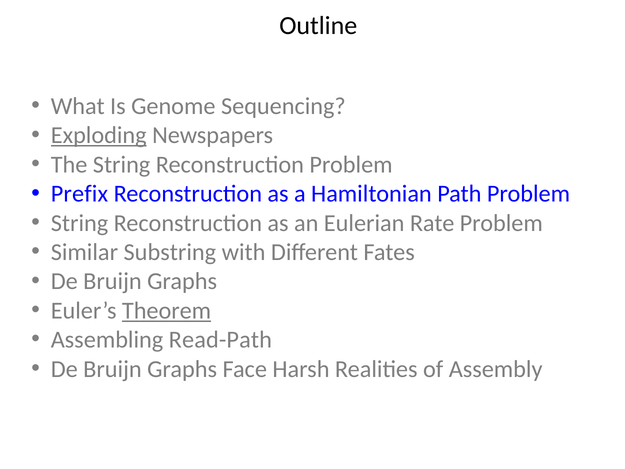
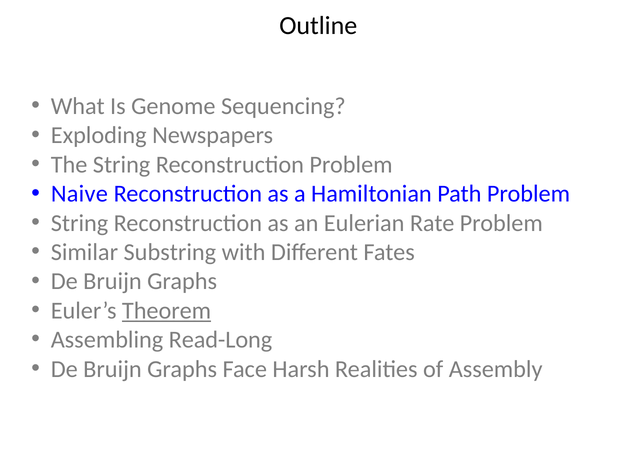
Exploding underline: present -> none
Prefix: Prefix -> Naive
Read-Path: Read-Path -> Read-Long
